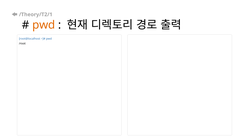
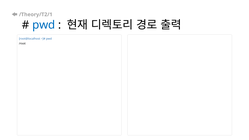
pwd at (44, 25) colour: orange -> blue
